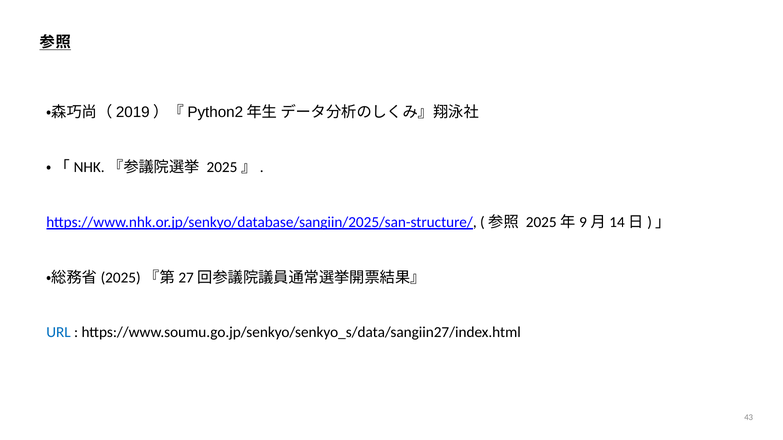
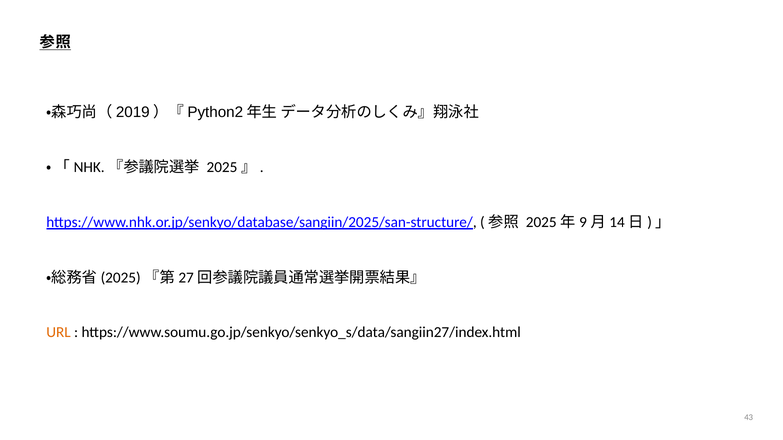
URL colour: blue -> orange
